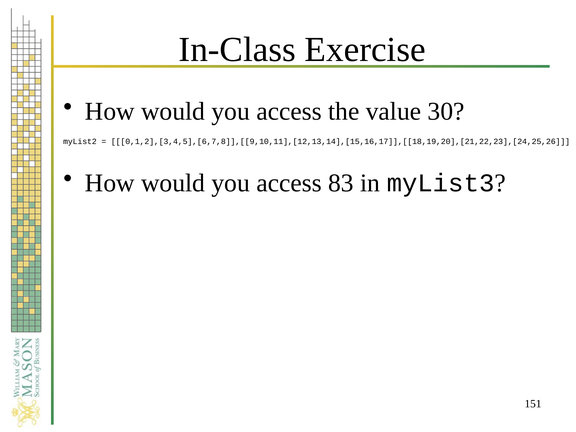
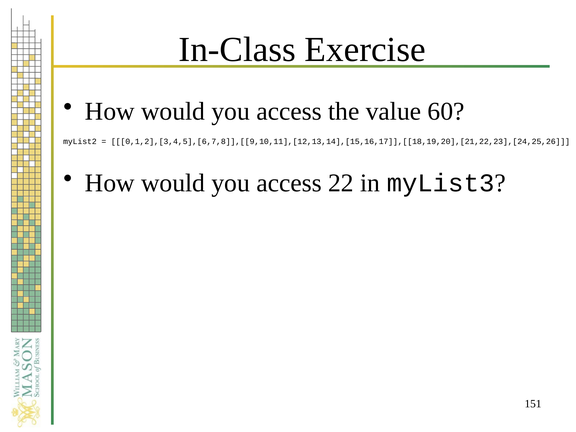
30: 30 -> 60
83: 83 -> 22
